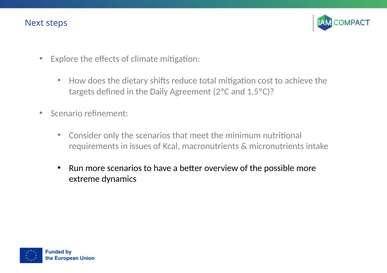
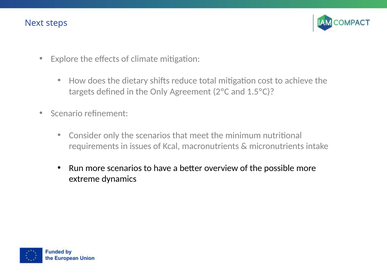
the Daily: Daily -> Only
